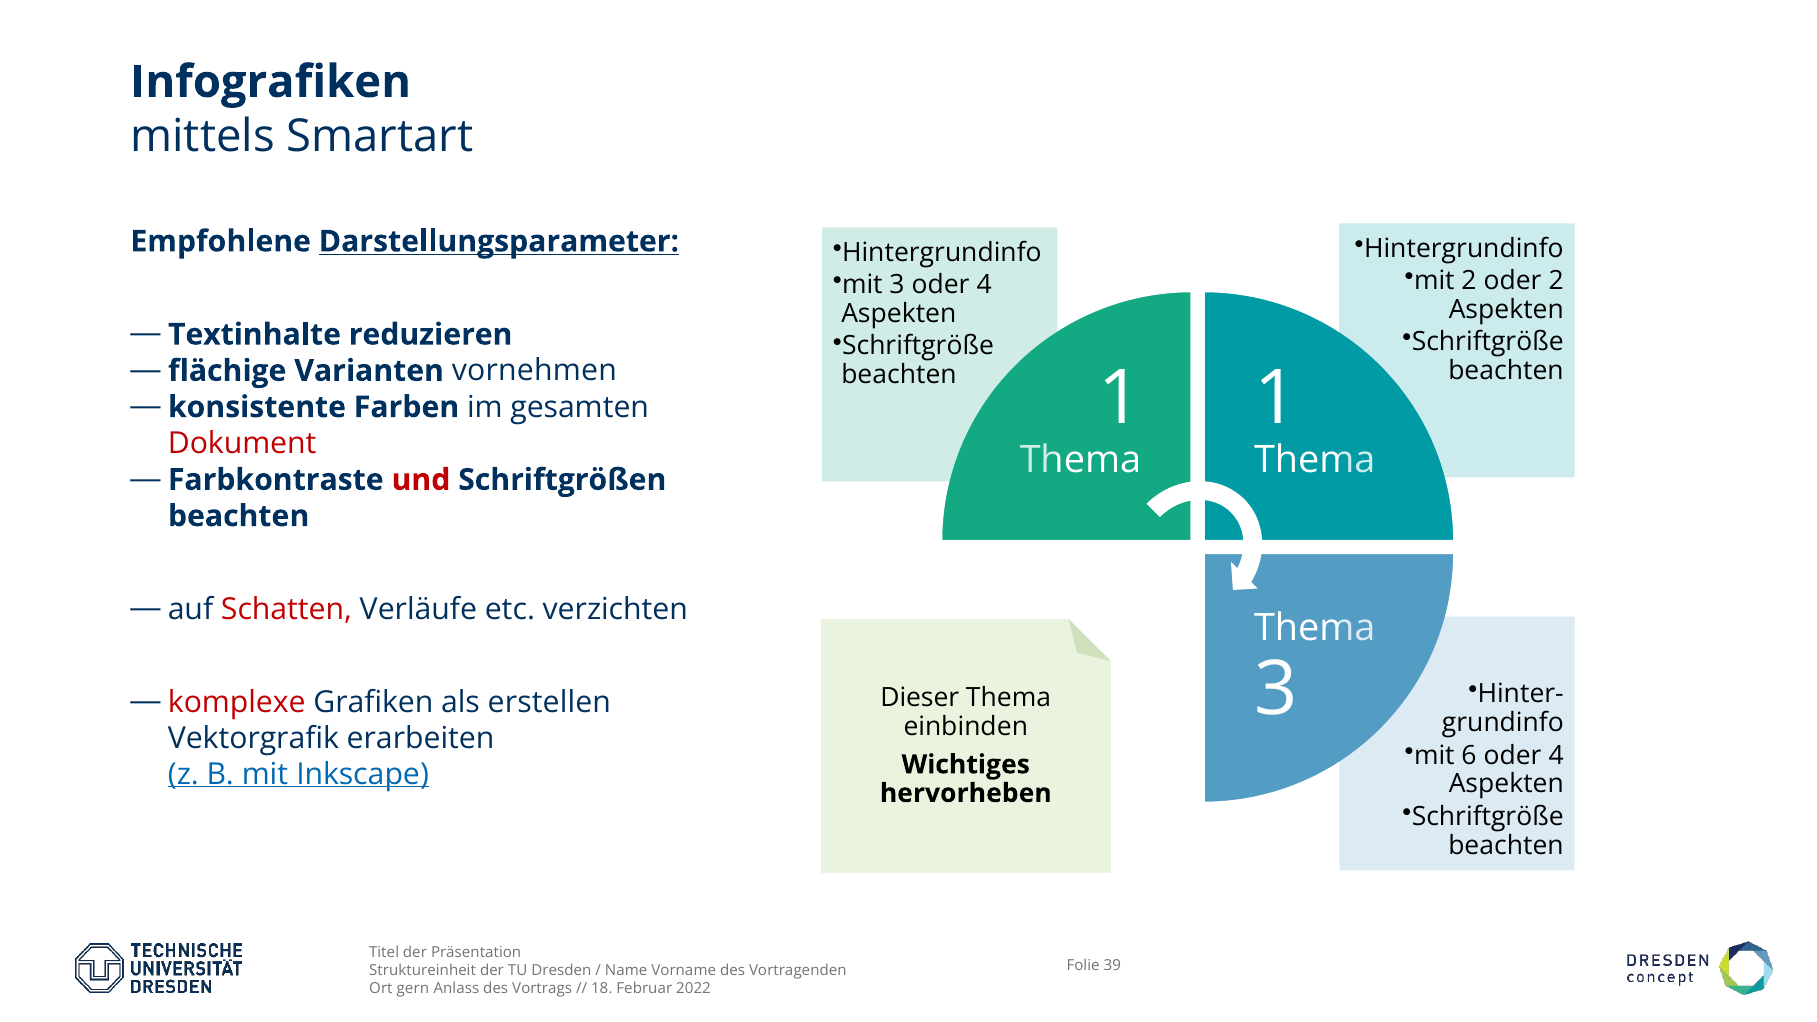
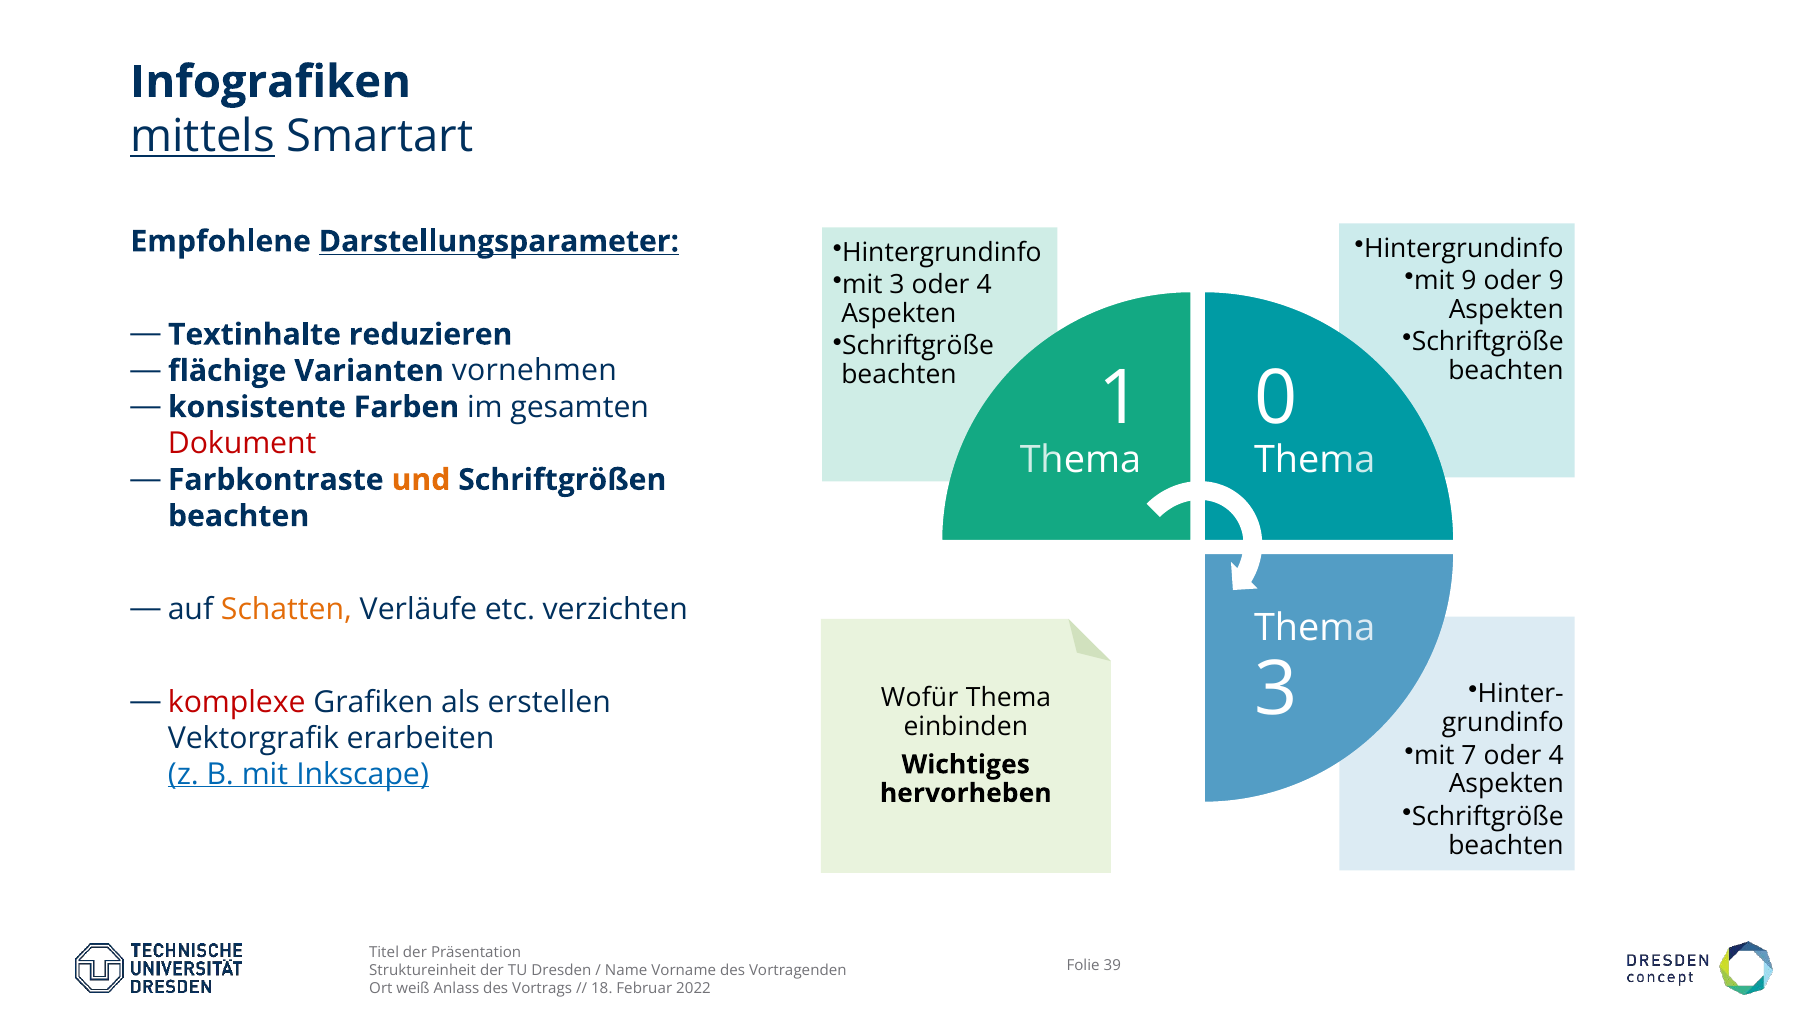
mittels underline: none -> present
mit 2: 2 -> 9
oder 2: 2 -> 9
beachten 1: 1 -> 0
und colour: red -> orange
Schatten colour: red -> orange
Dieser: Dieser -> Wofür
6: 6 -> 7
gern: gern -> weiß
